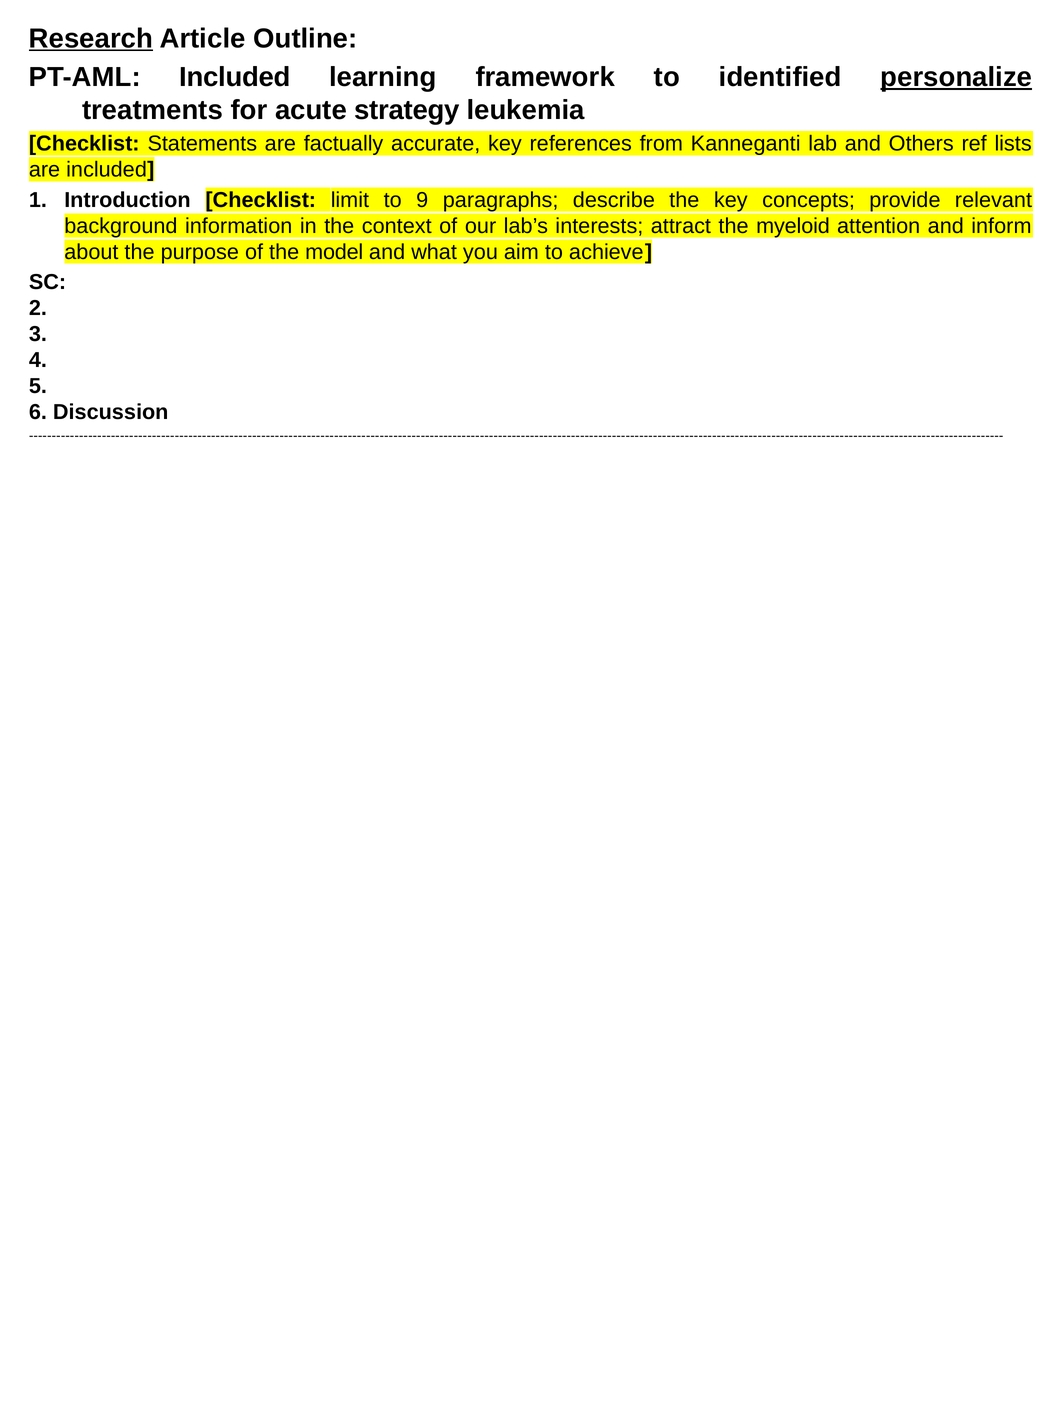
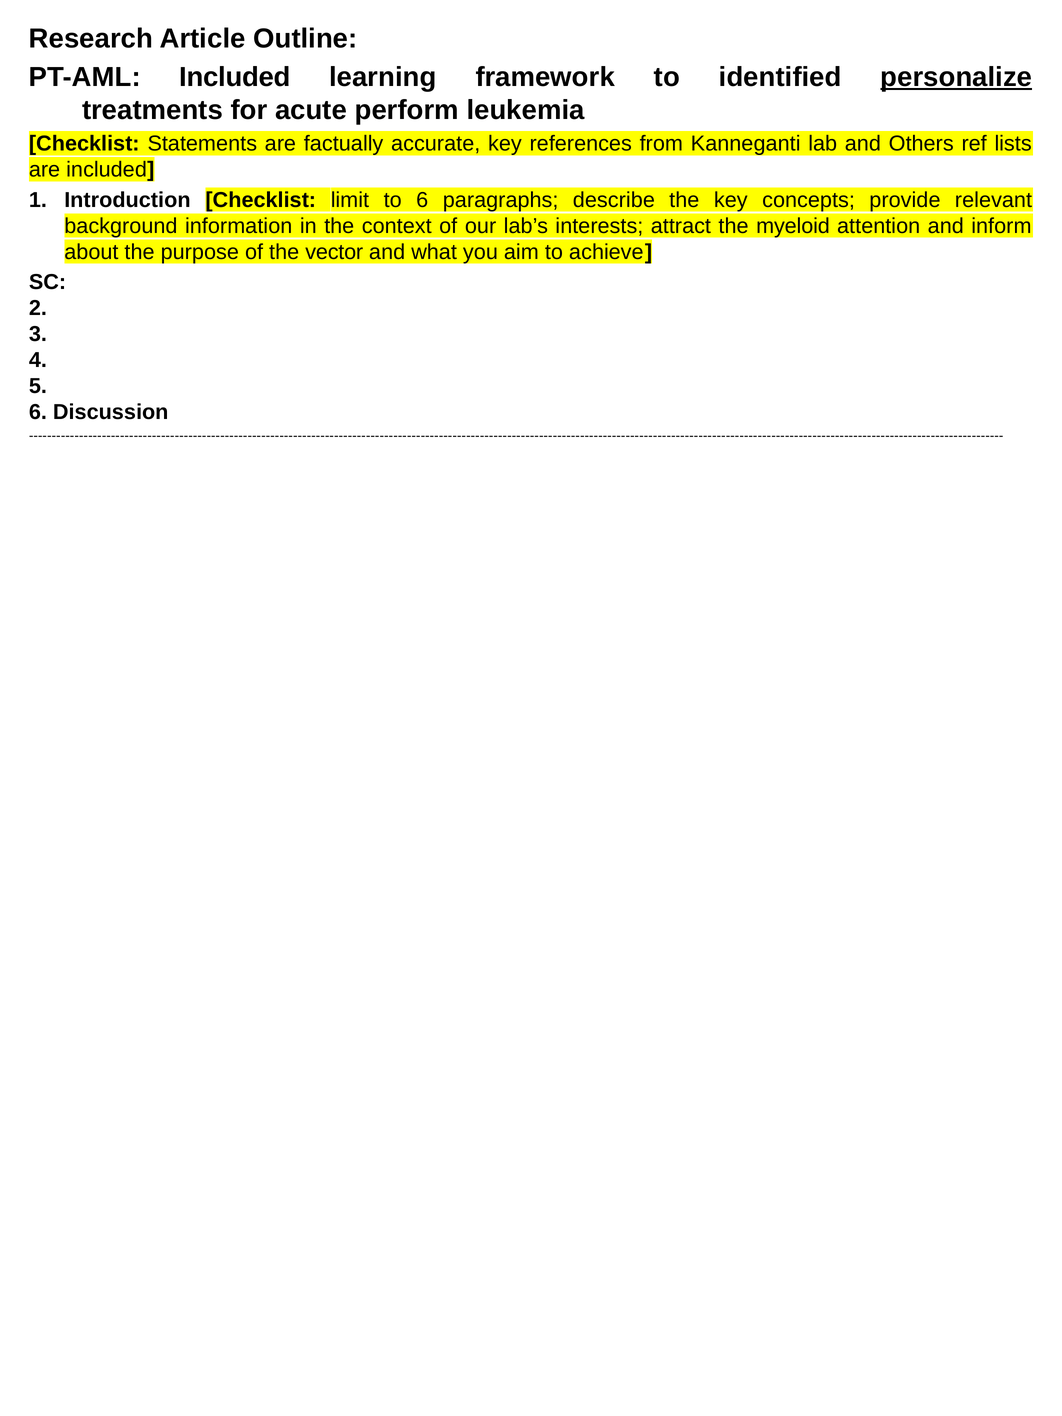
Research underline: present -> none
strategy: strategy -> perform
to 9: 9 -> 6
model: model -> vector
